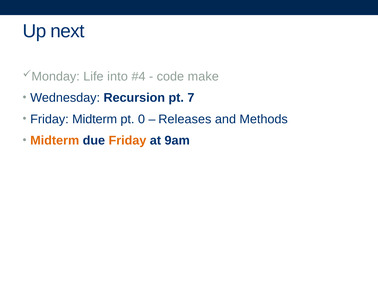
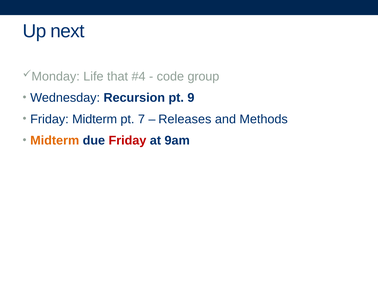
into: into -> that
make: make -> group
7: 7 -> 9
0: 0 -> 7
Friday at (127, 141) colour: orange -> red
